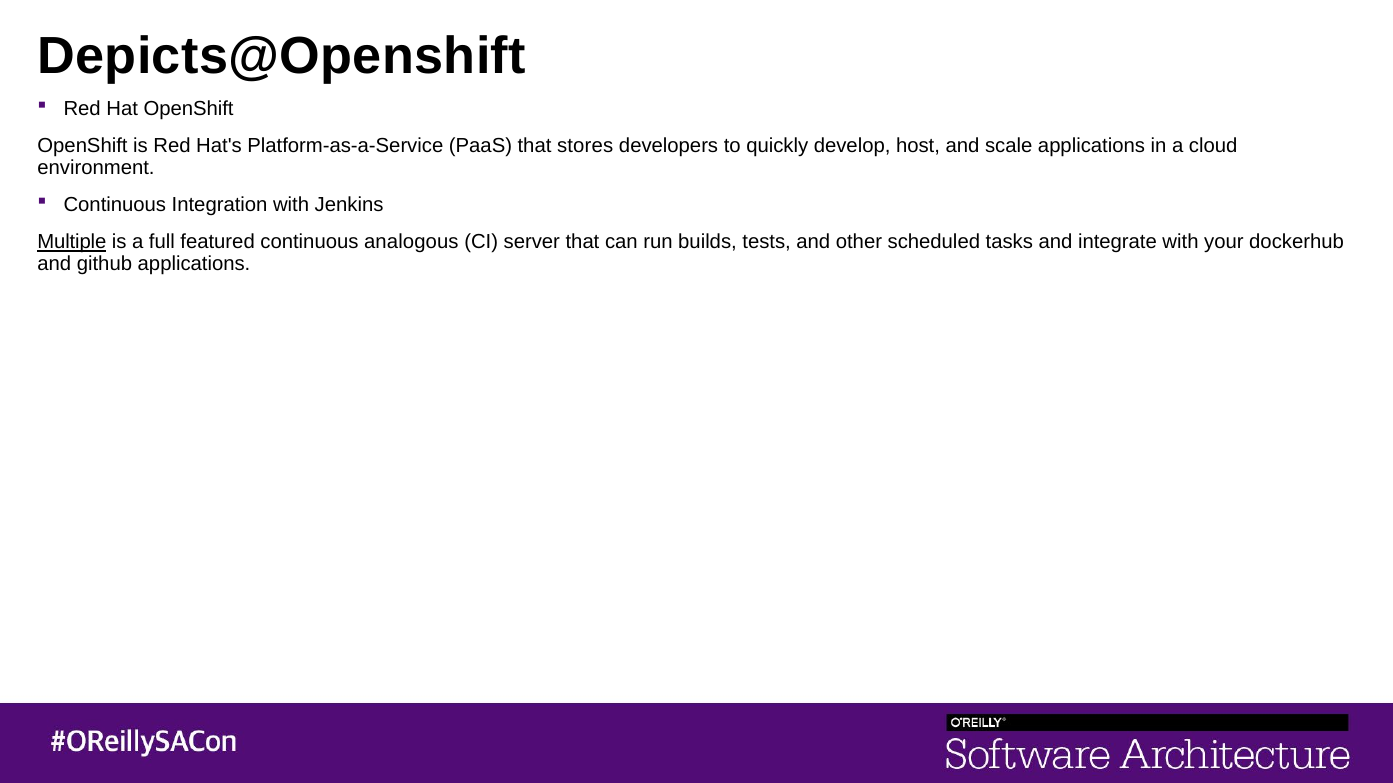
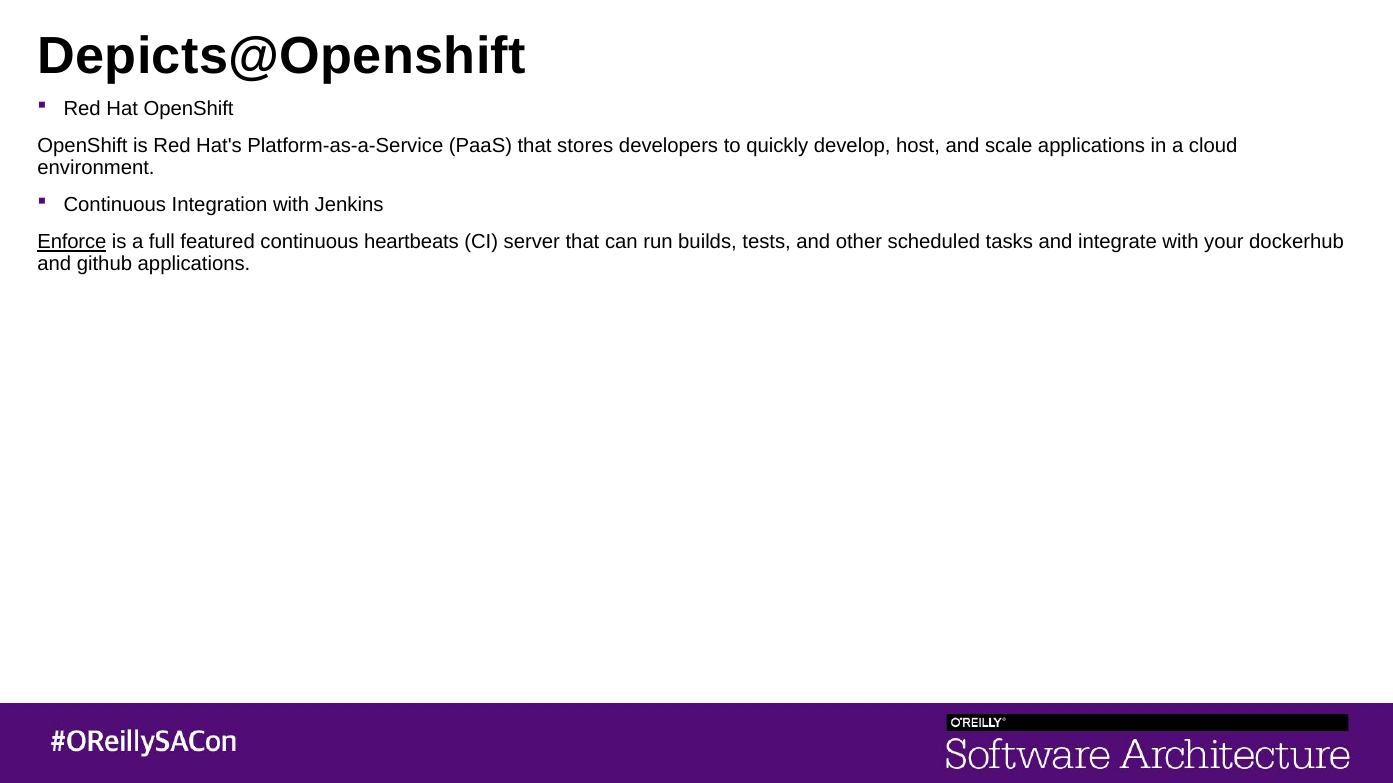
Multiple: Multiple -> Enforce
analogous: analogous -> heartbeats
